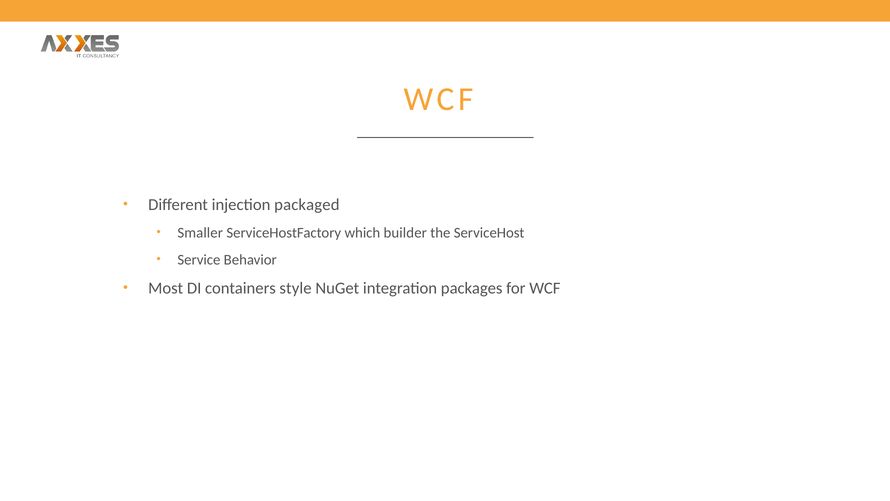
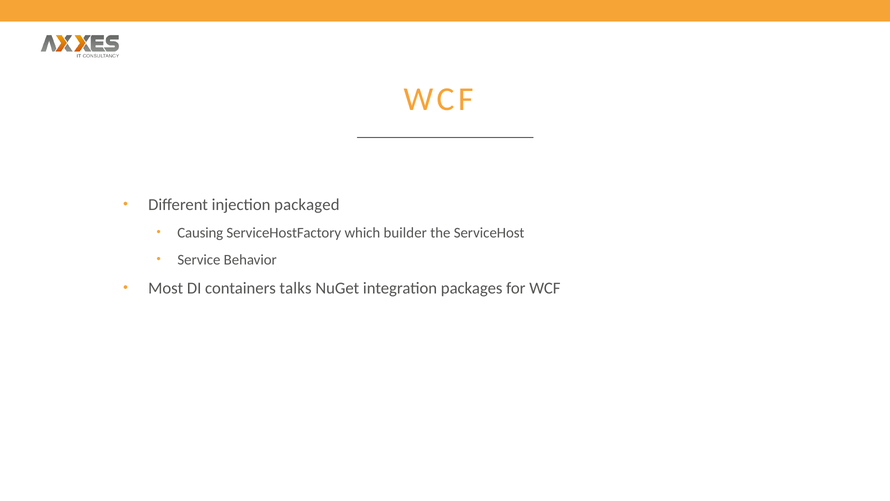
Smaller: Smaller -> Causing
style: style -> talks
